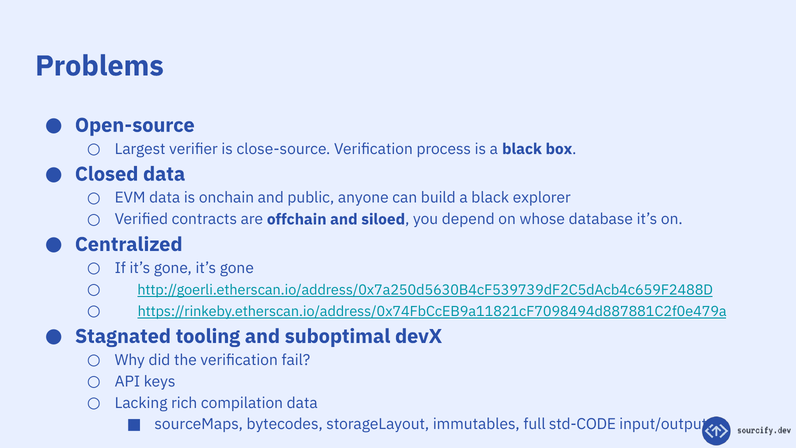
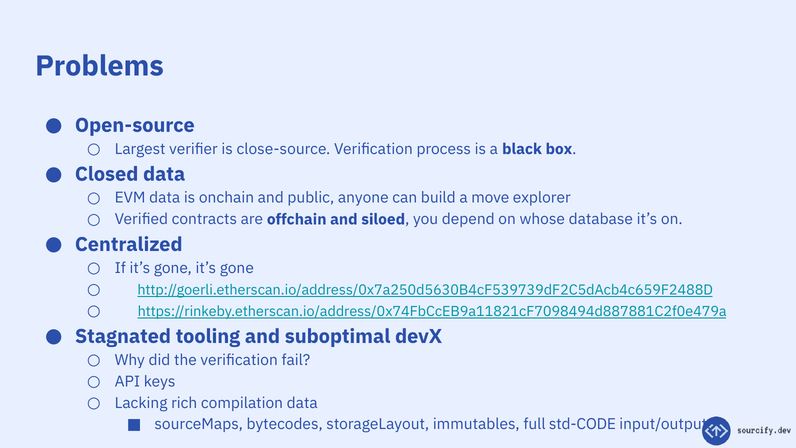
build a black: black -> move
